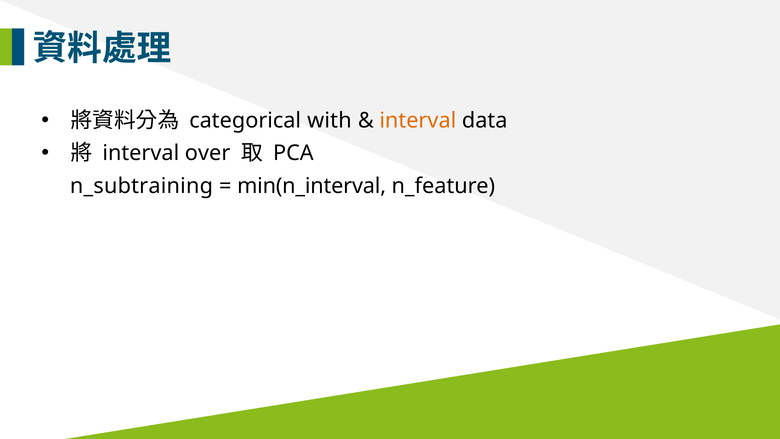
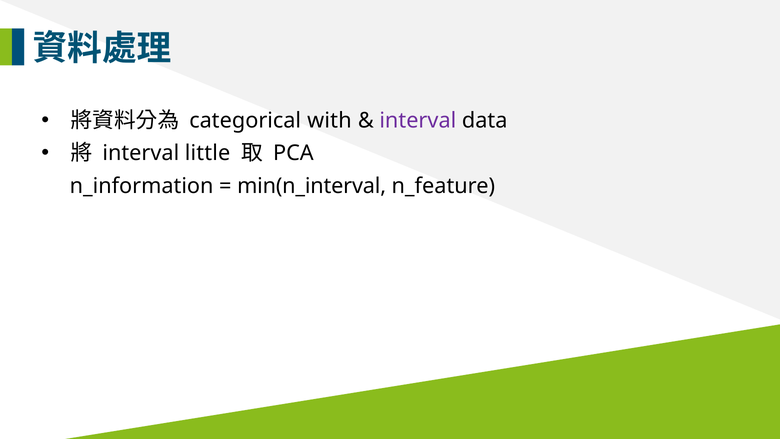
interval at (418, 121) colour: orange -> purple
over: over -> little
n_subtraining: n_subtraining -> n_information
